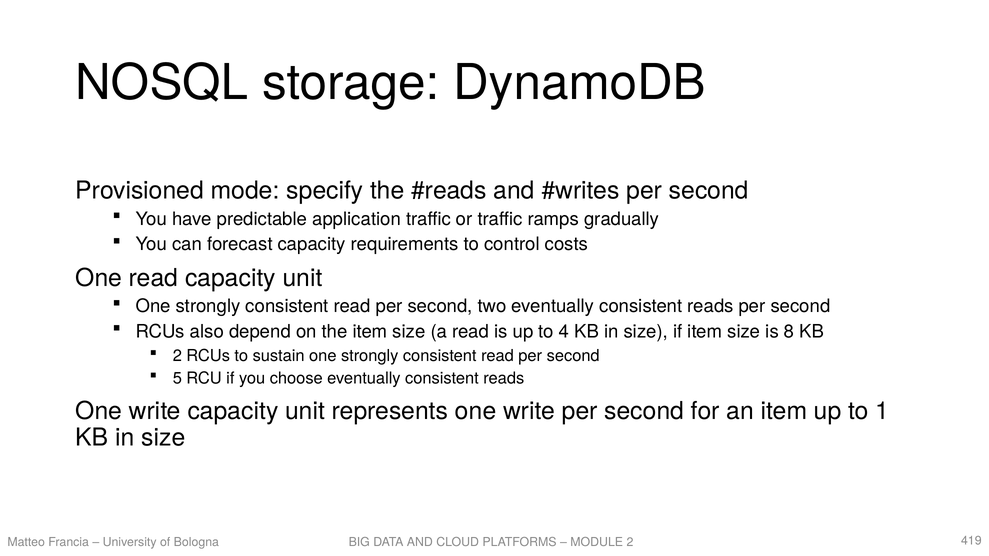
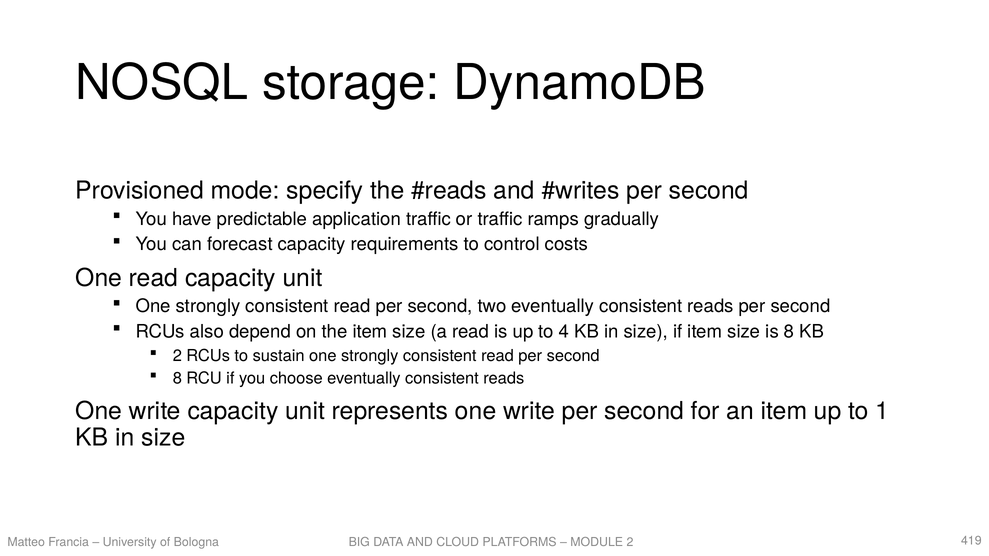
5 at (177, 379): 5 -> 8
